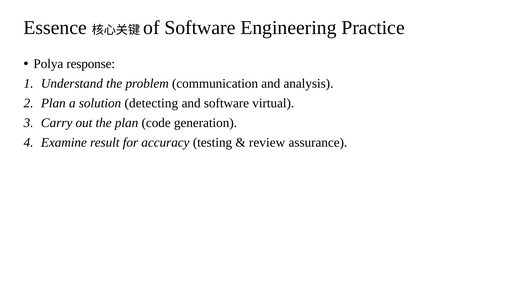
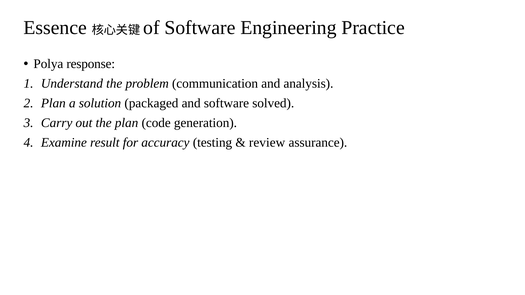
detecting: detecting -> packaged
virtual: virtual -> solved
